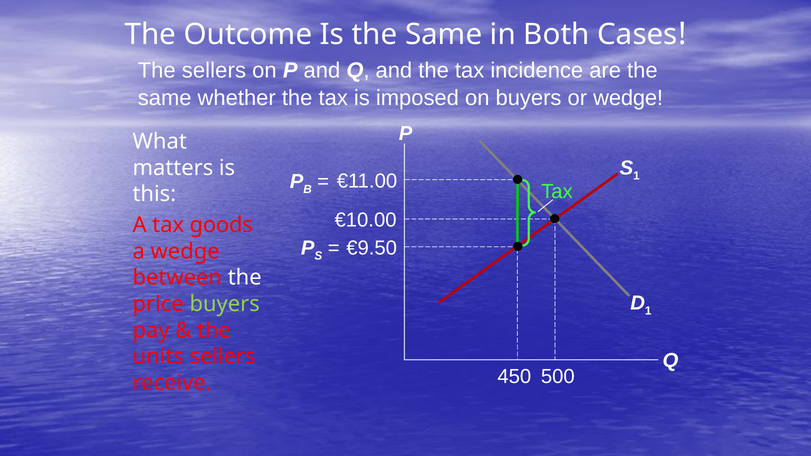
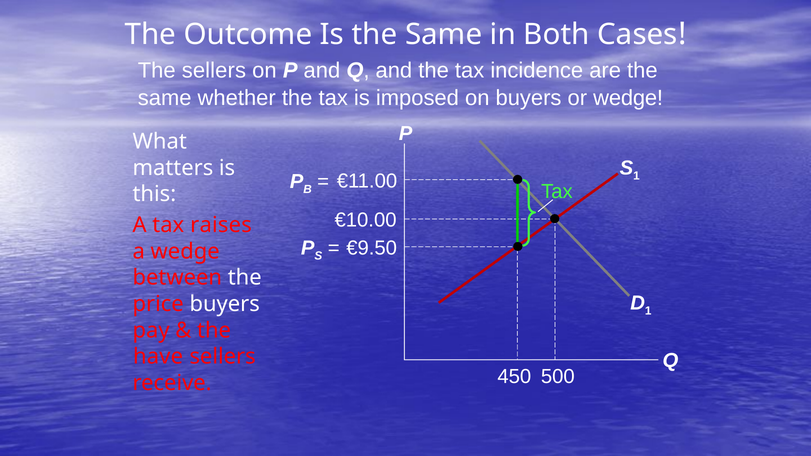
goods: goods -> raises
buyers at (225, 304) colour: light green -> white
units: units -> have
